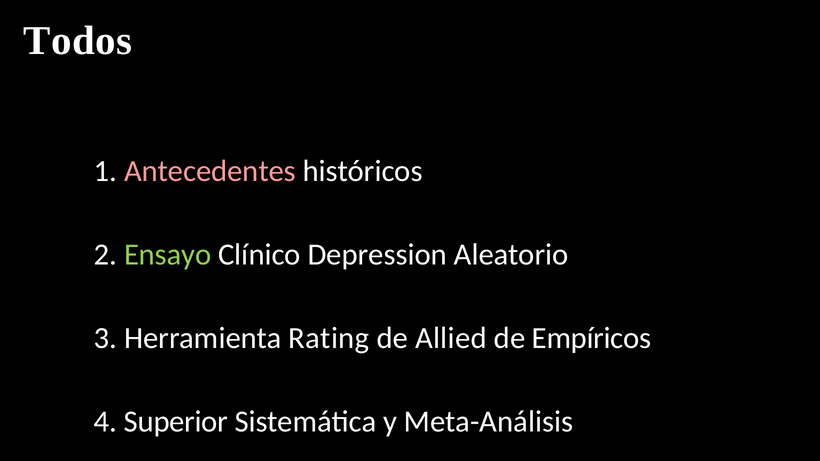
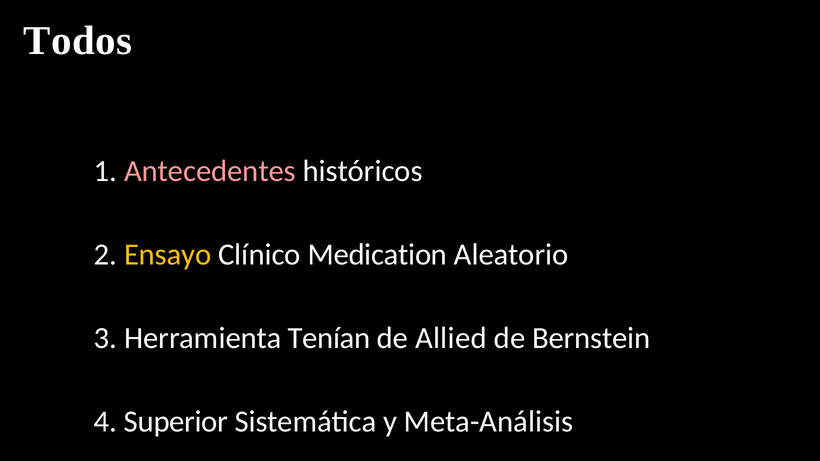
Ensayo colour: light green -> yellow
Depression: Depression -> Medication
Rating: Rating -> Tenían
Empíricos: Empíricos -> Bernstein
